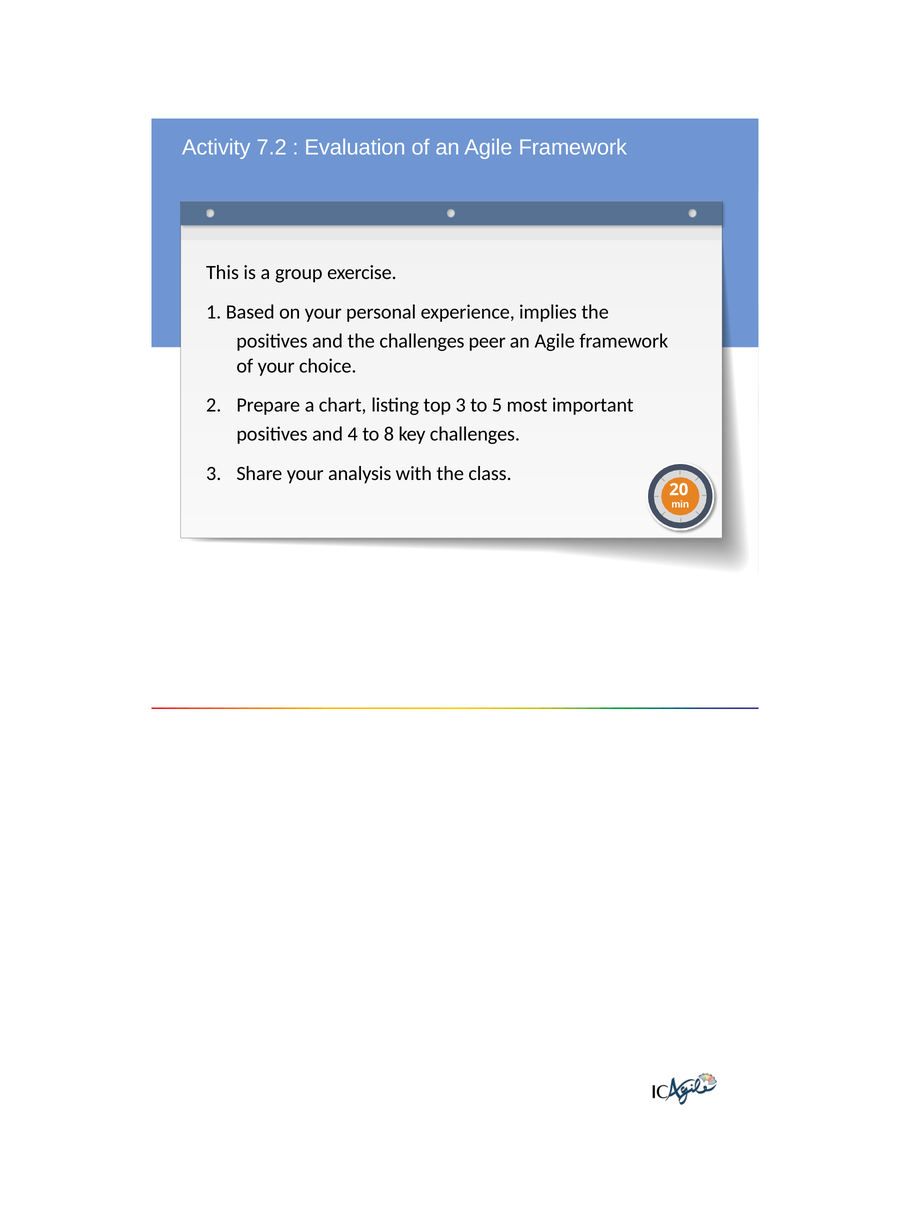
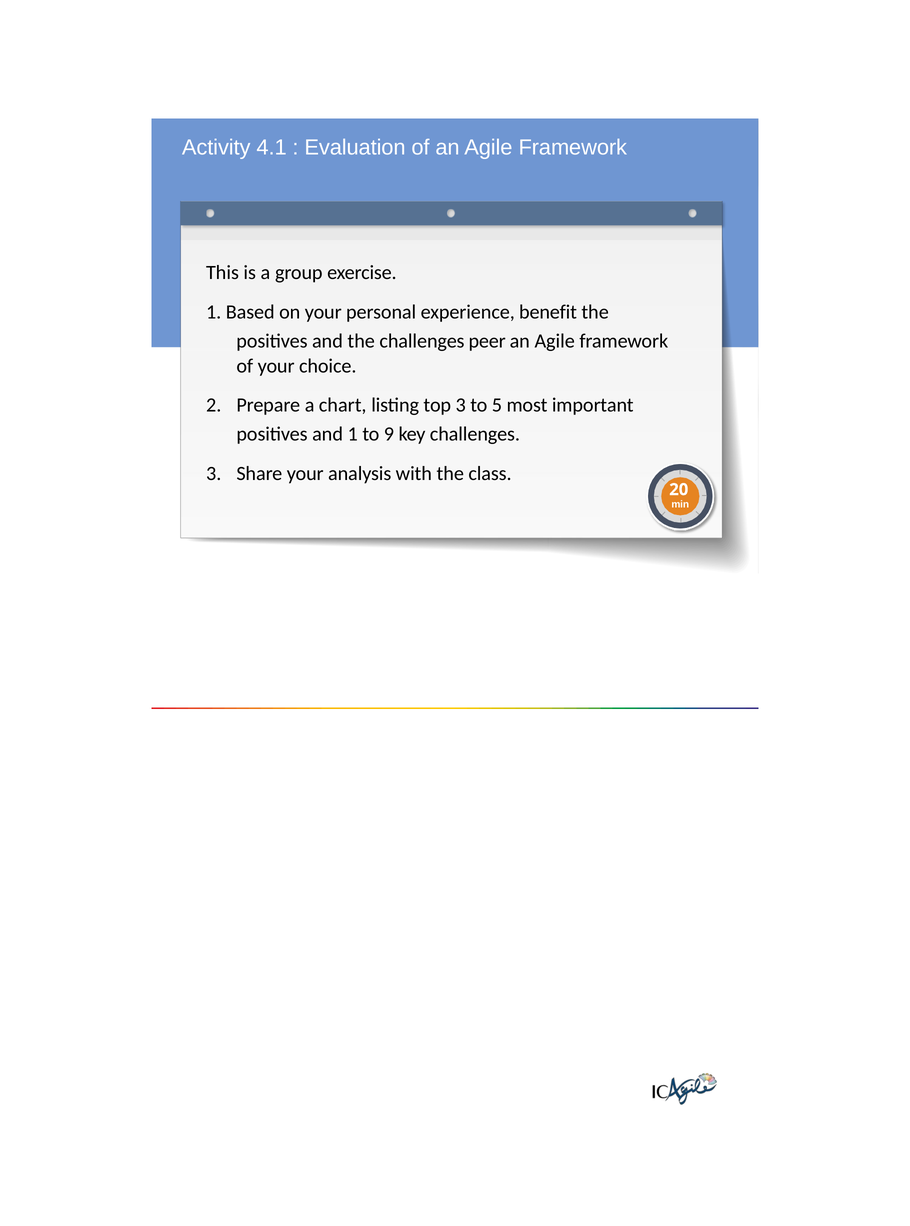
7.2: 7.2 -> 4.1
implies: implies -> benefit
and 4: 4 -> 1
8: 8 -> 9
